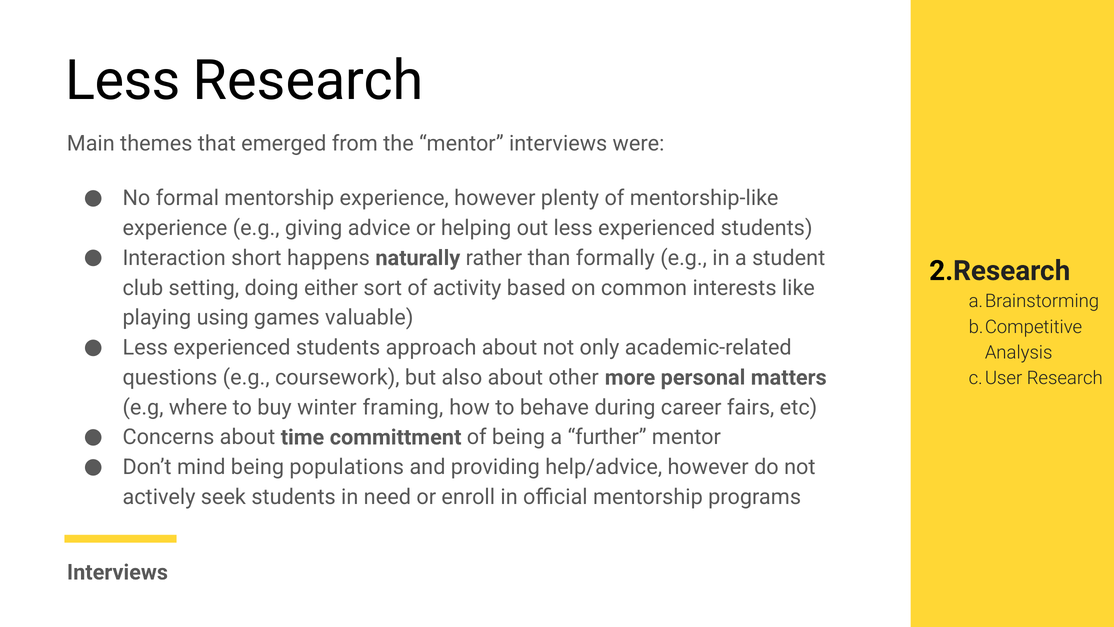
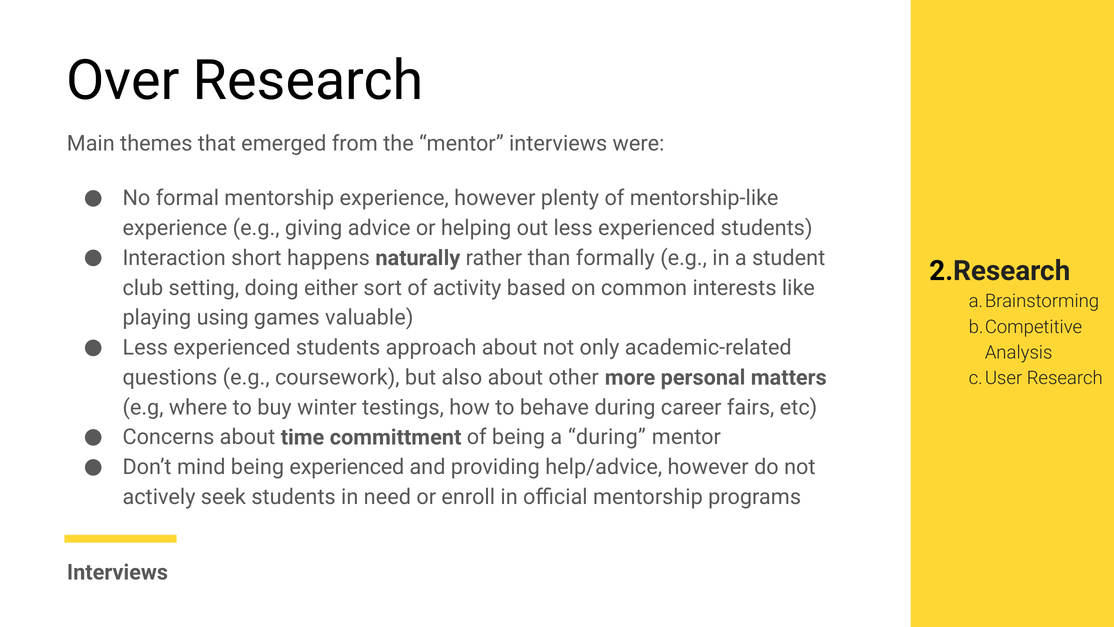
Less at (123, 81): Less -> Over
framing: framing -> testings
a further: further -> during
being populations: populations -> experienced
